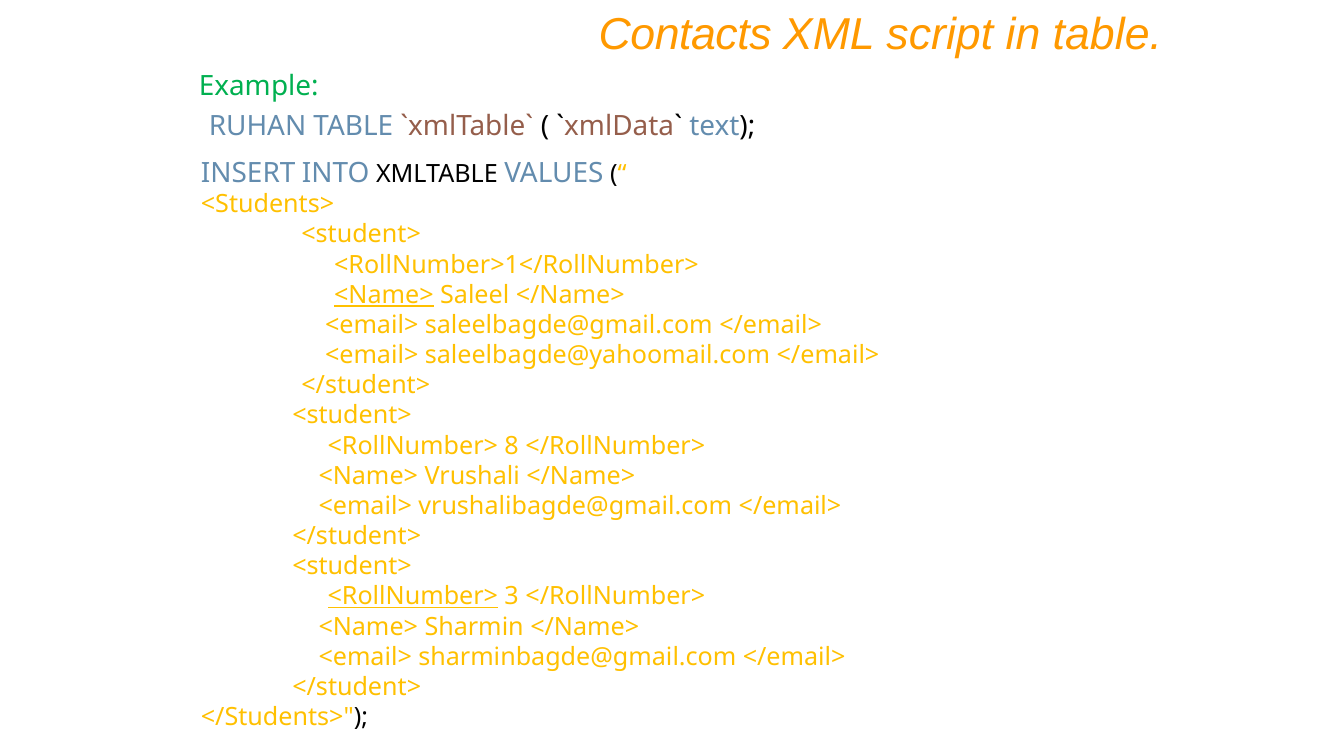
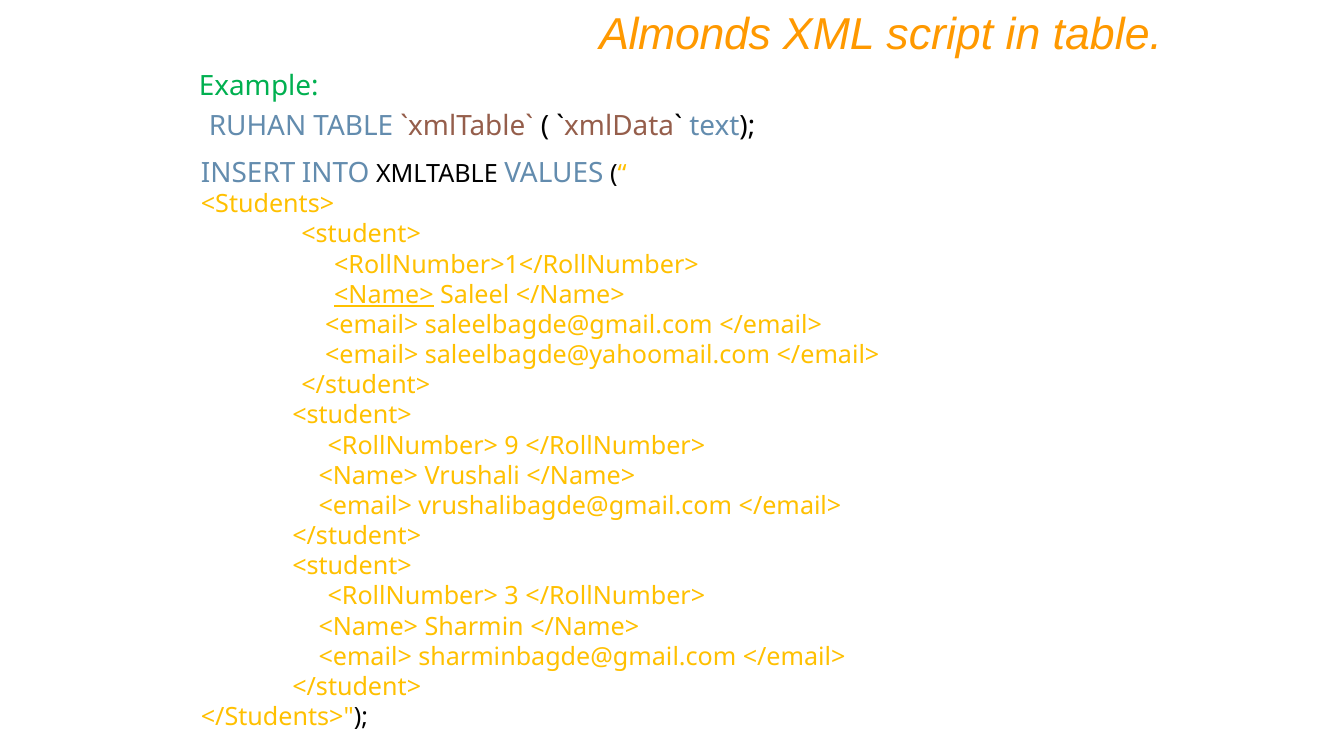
Contacts: Contacts -> Almonds
8: 8 -> 9
<RollNumber> at (413, 596) underline: present -> none
